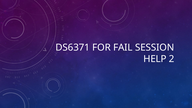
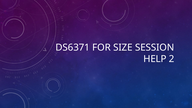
FAIL: FAIL -> SIZE
